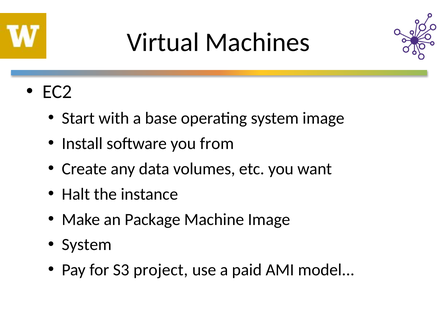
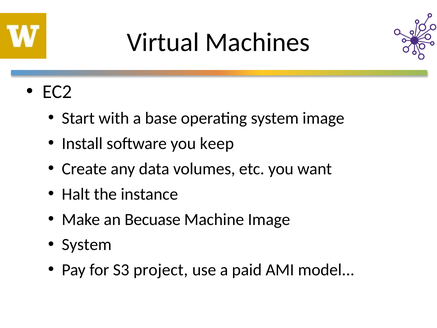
from: from -> keep
Package: Package -> Becuase
